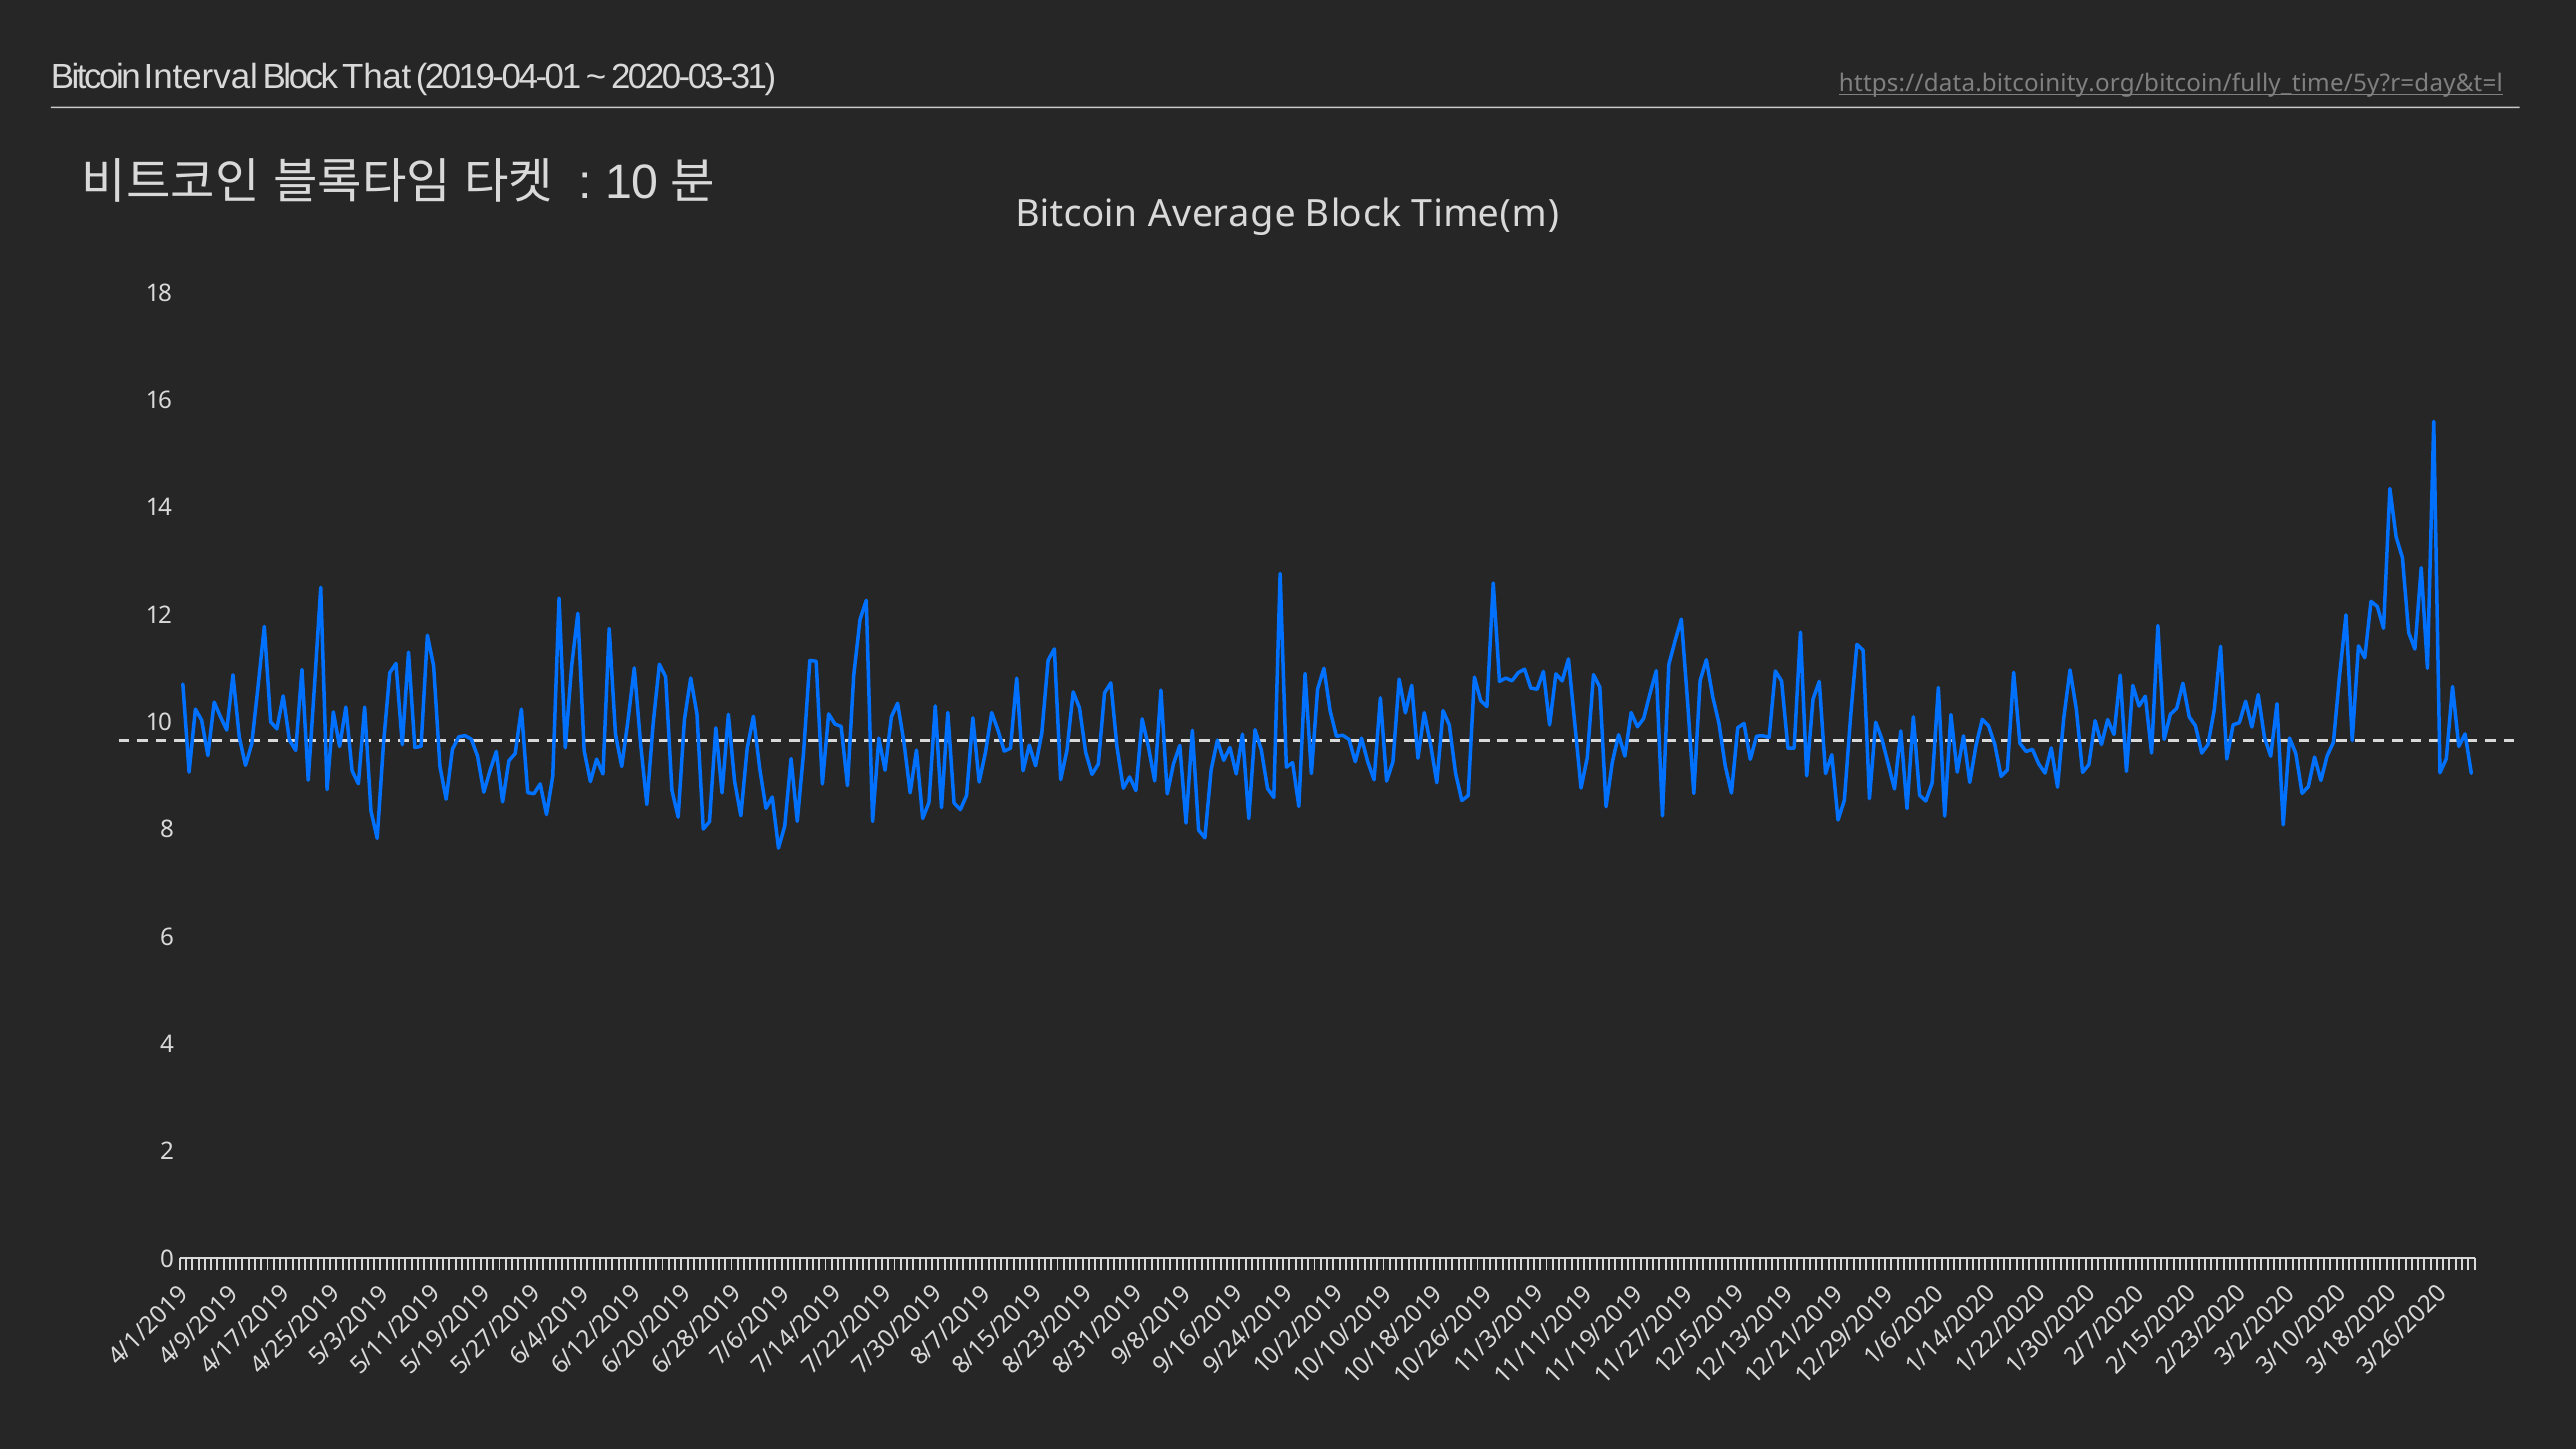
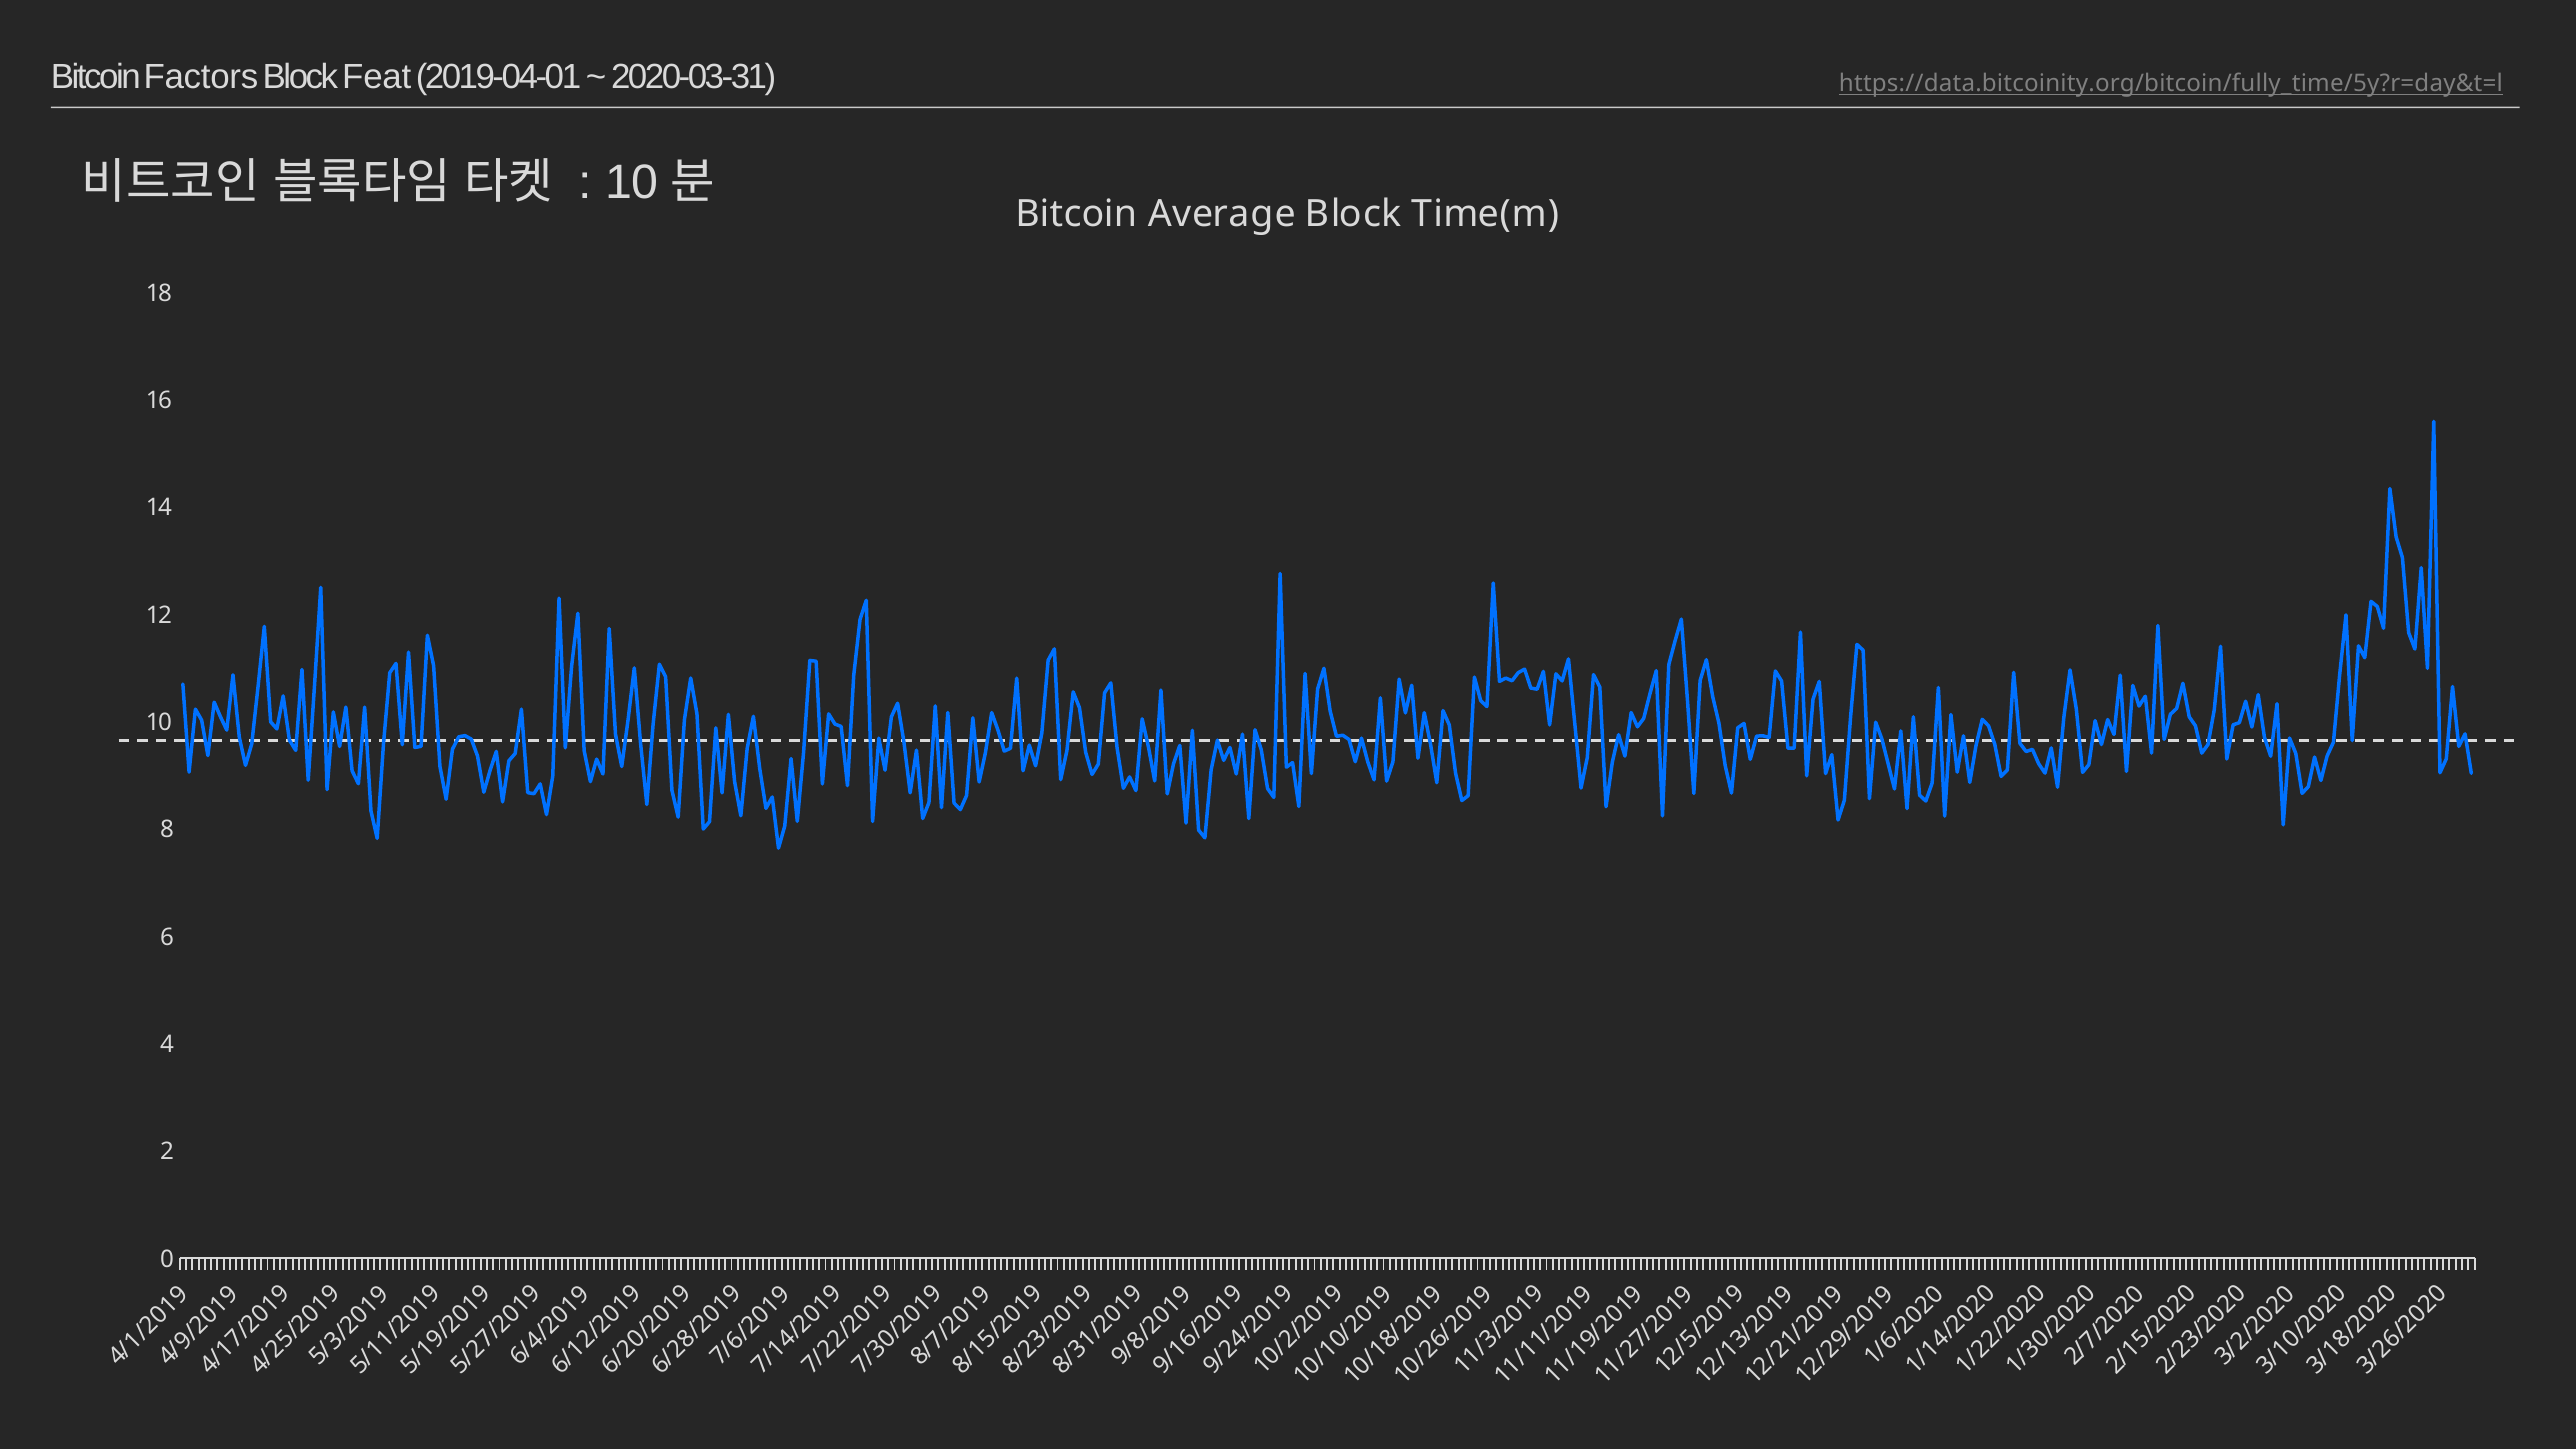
Interval: Interval -> Factors
That: That -> Feat
